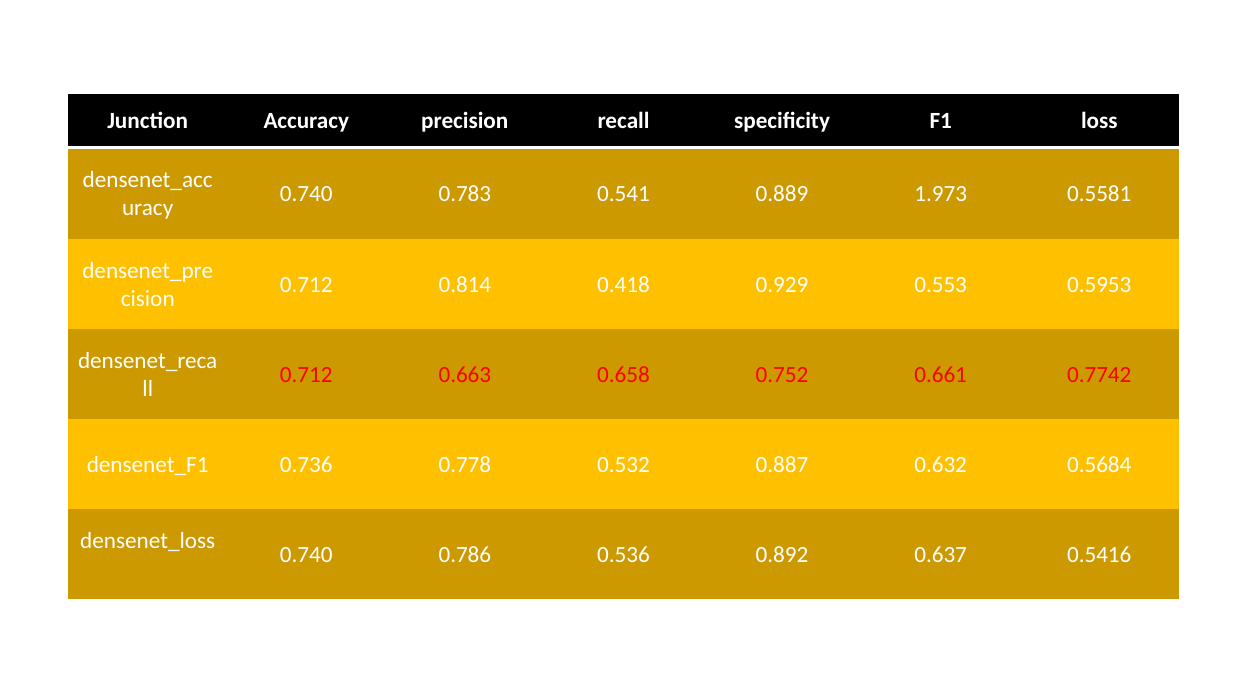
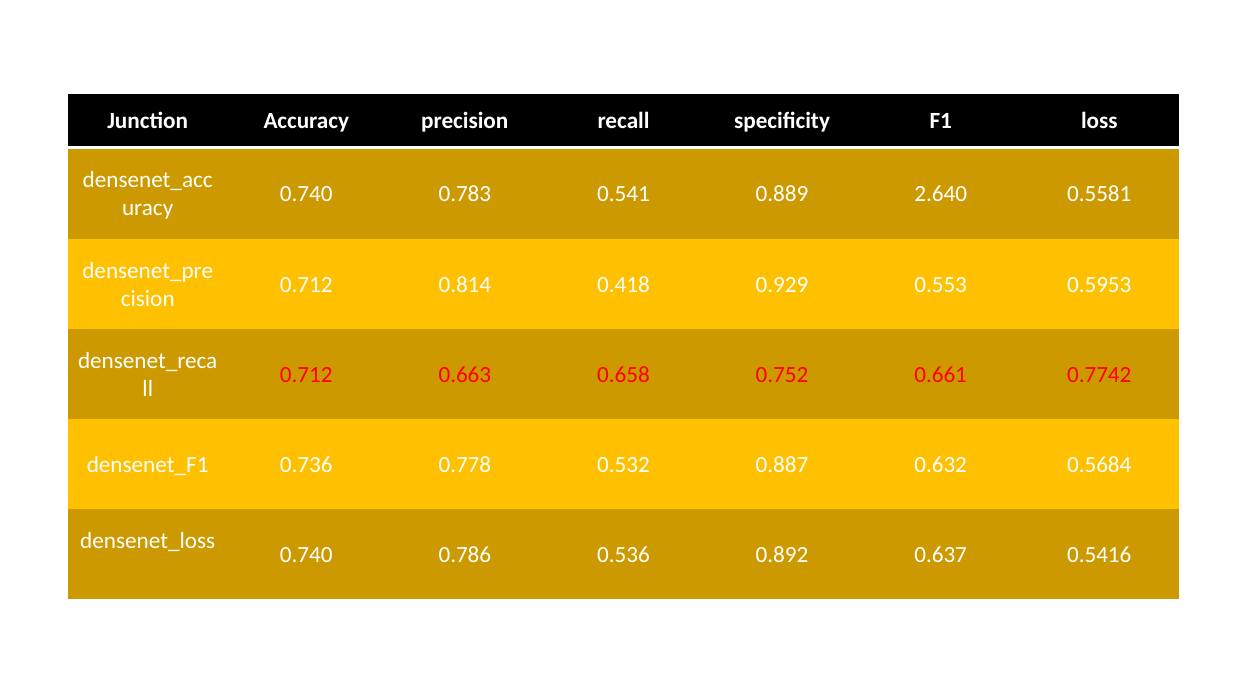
1.973: 1.973 -> 2.640
